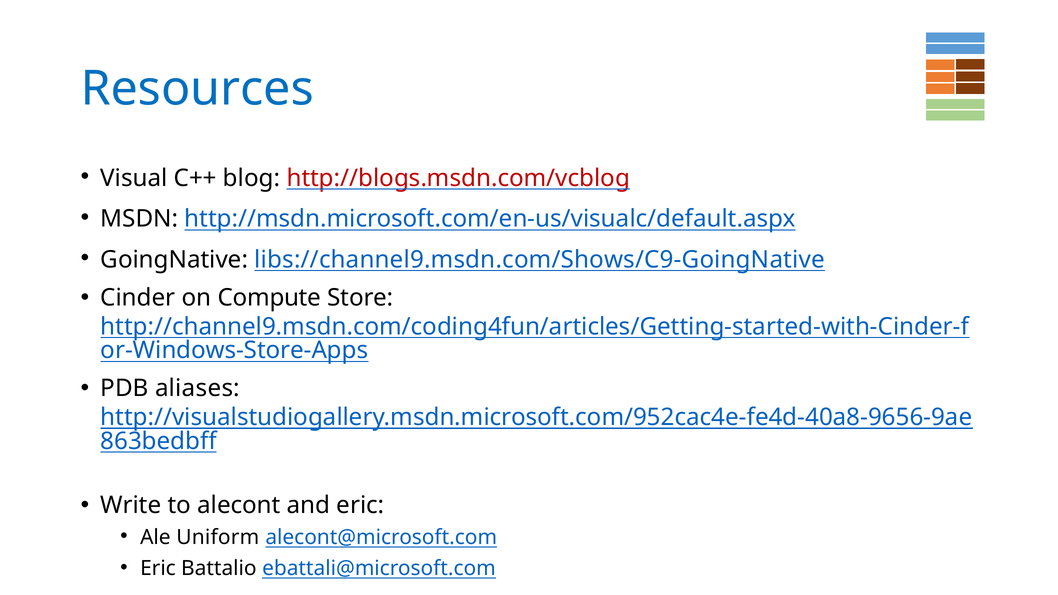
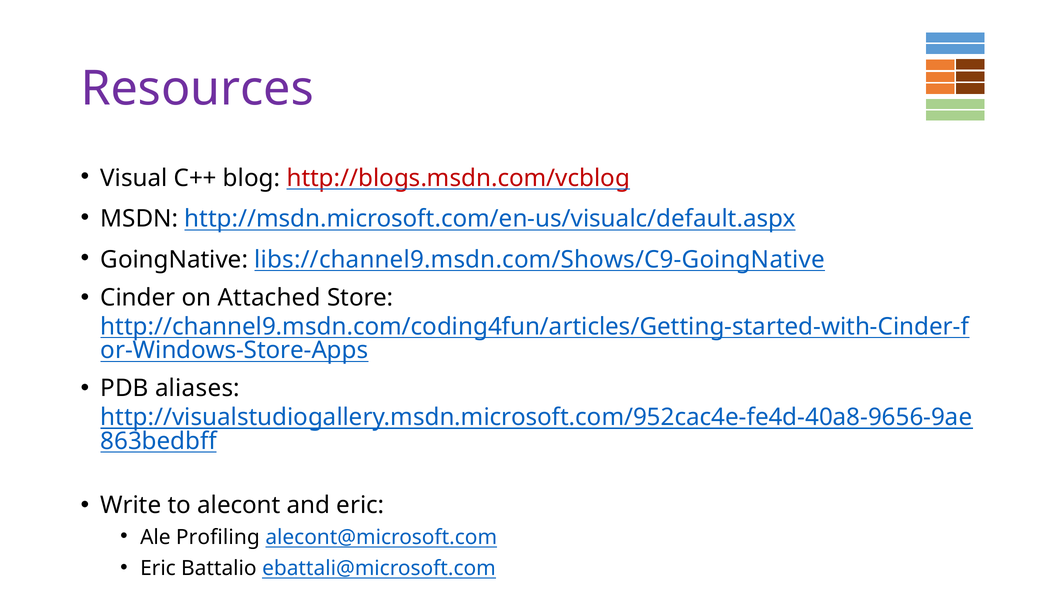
Resources colour: blue -> purple
Compute: Compute -> Attached
Uniform: Uniform -> Profiling
